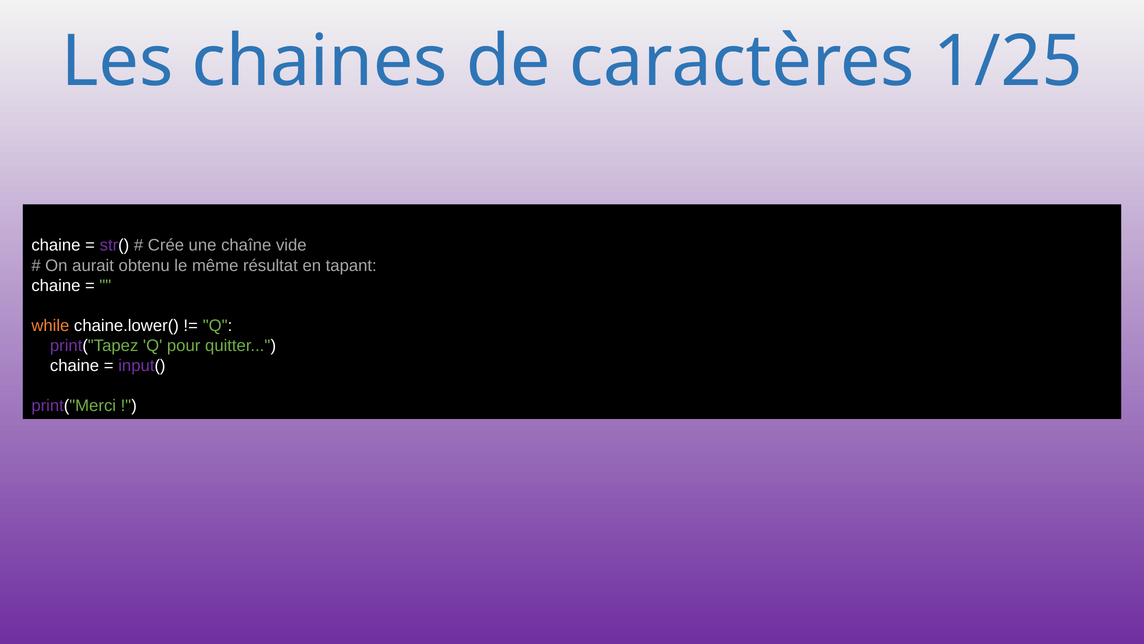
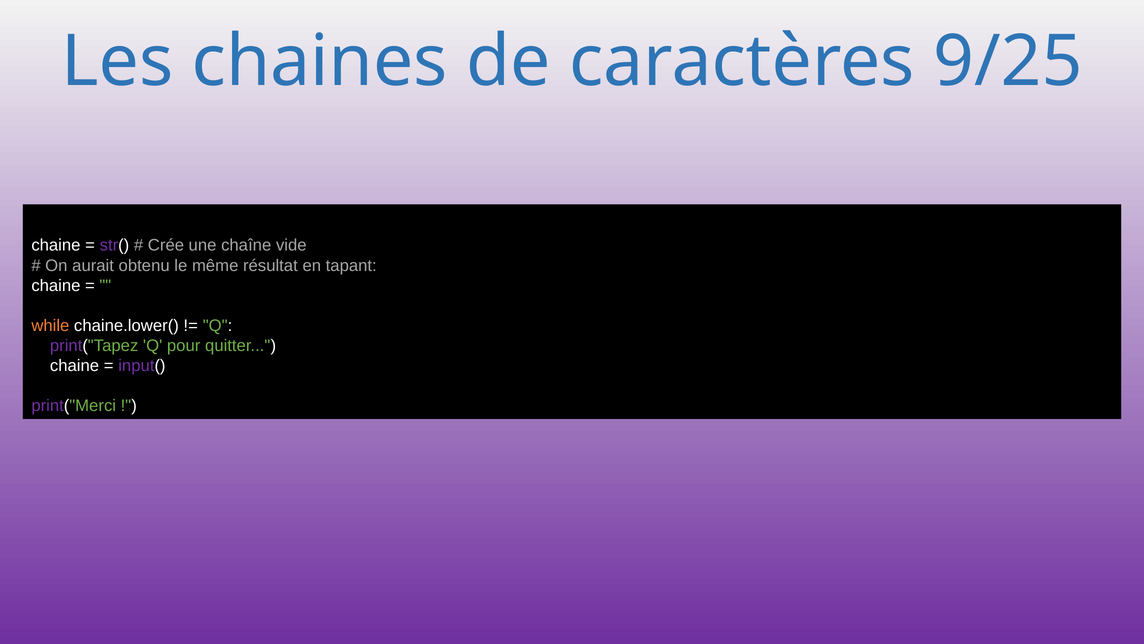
1/25: 1/25 -> 9/25
